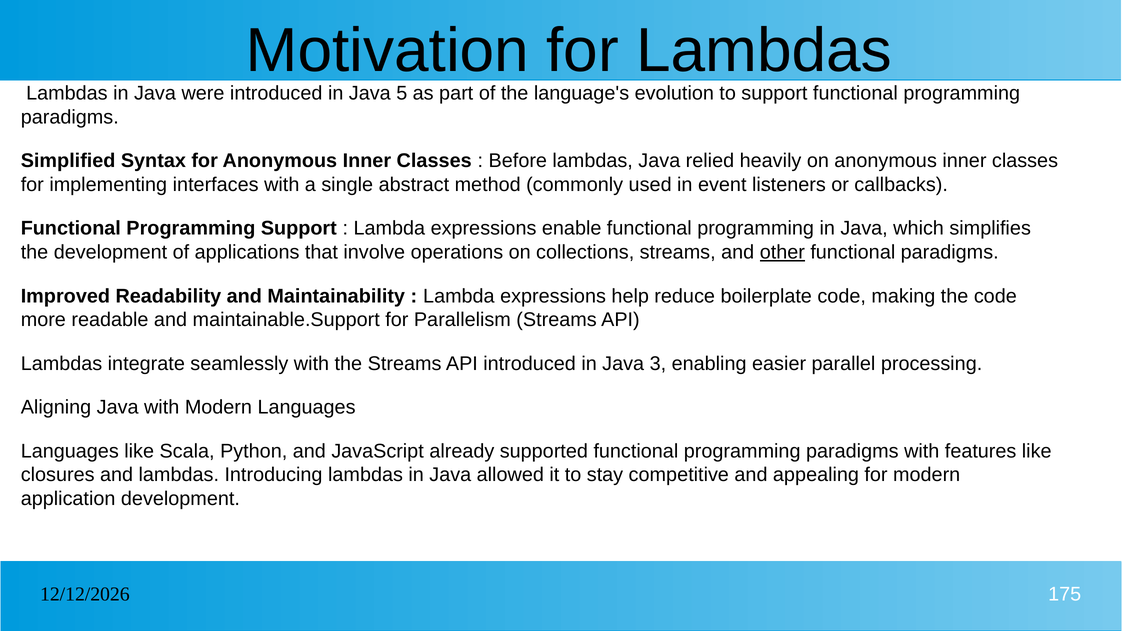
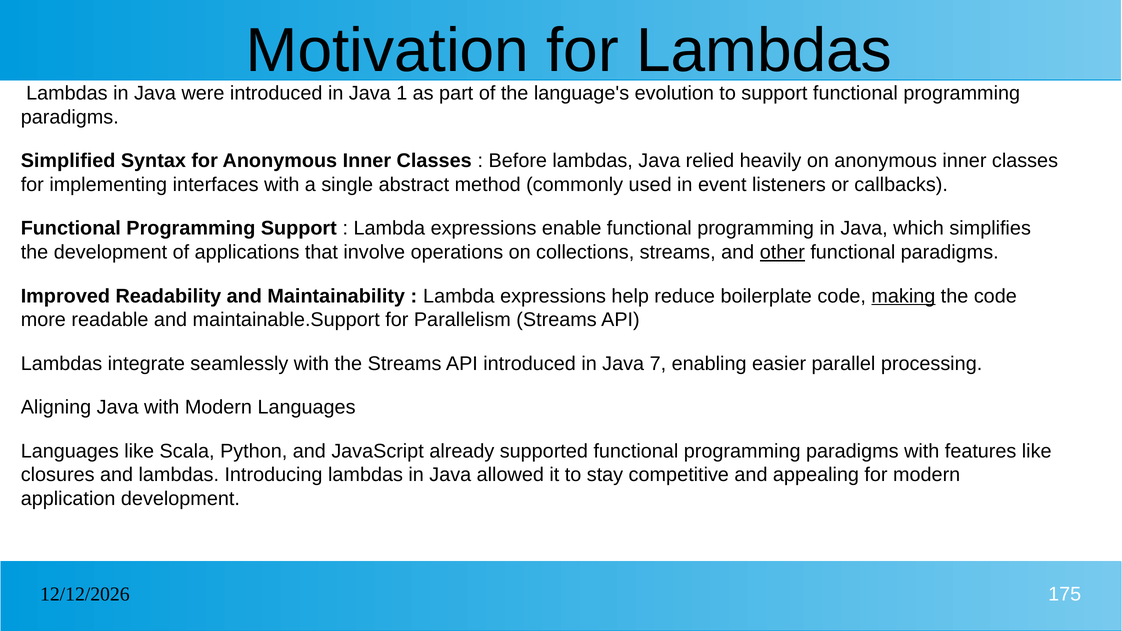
5: 5 -> 1
making underline: none -> present
3: 3 -> 7
